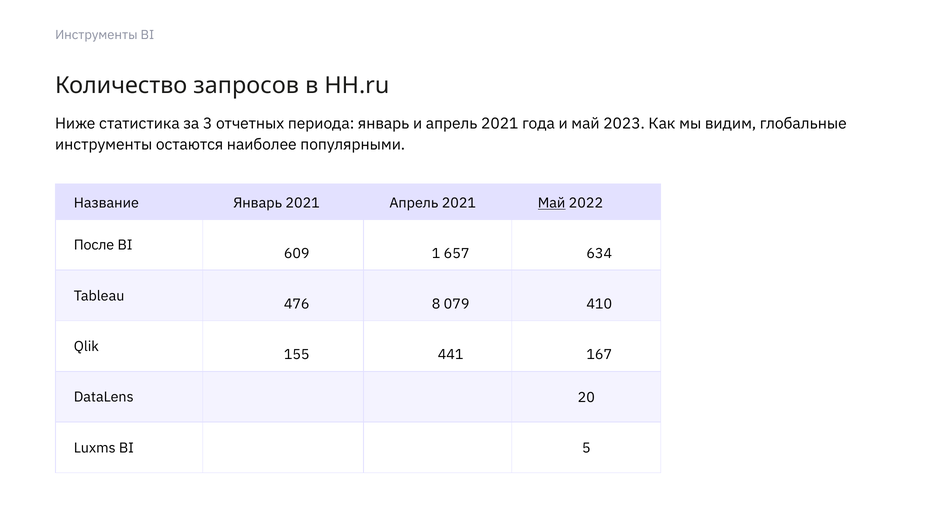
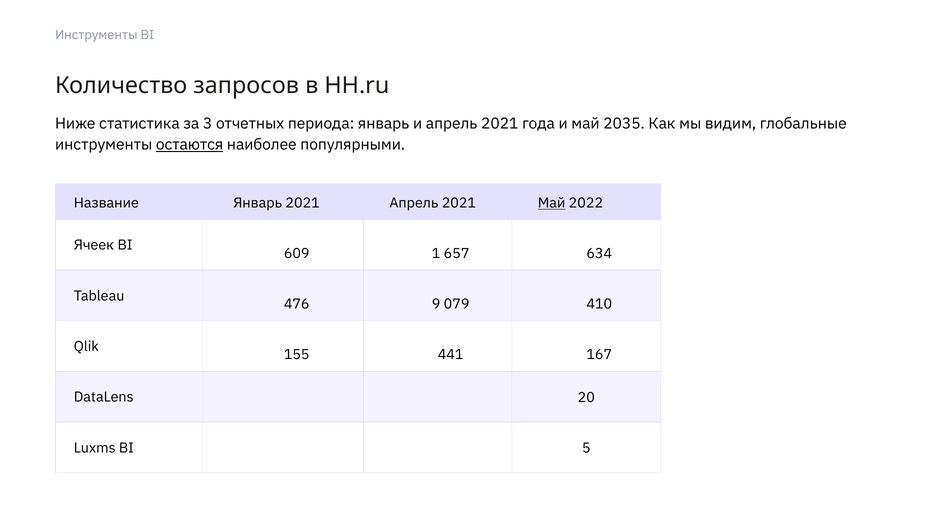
2023: 2023 -> 2035
остаются underline: none -> present
После: После -> Ячеек
8: 8 -> 9
